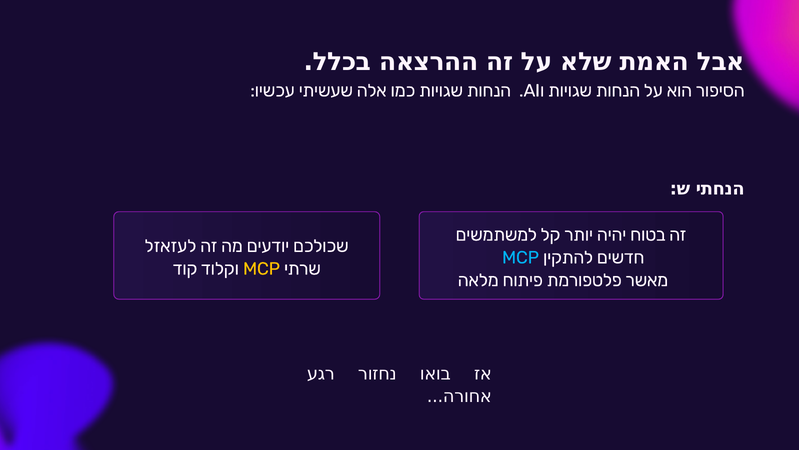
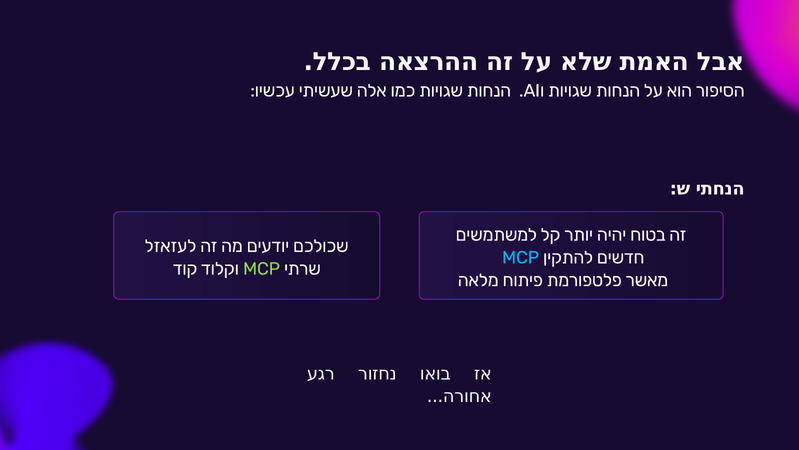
MCP at (262, 268) colour: yellow -> light green
